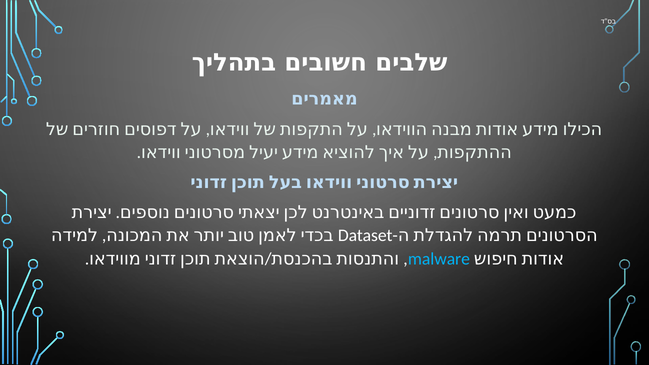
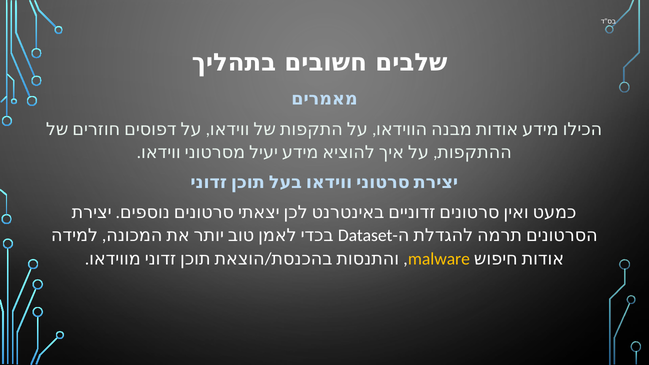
malware colour: light blue -> yellow
